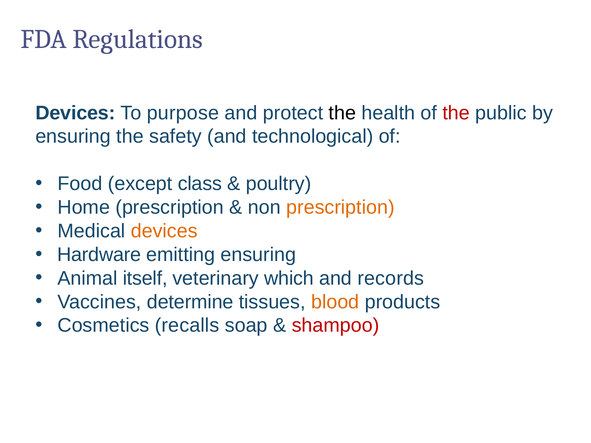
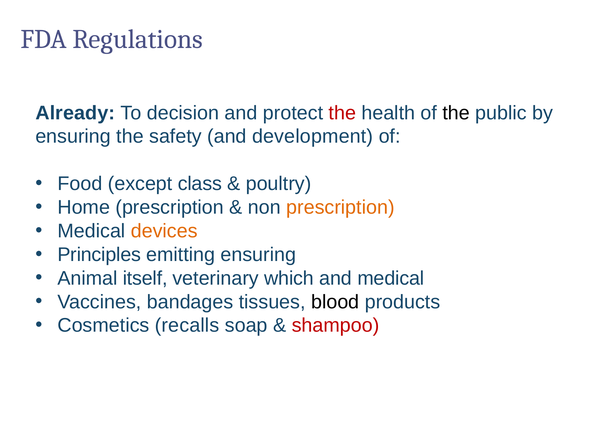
Devices at (75, 113): Devices -> Already
purpose: purpose -> decision
the at (342, 113) colour: black -> red
the at (456, 113) colour: red -> black
technological: technological -> development
Hardware: Hardware -> Principles
and records: records -> medical
determine: determine -> bandages
blood colour: orange -> black
